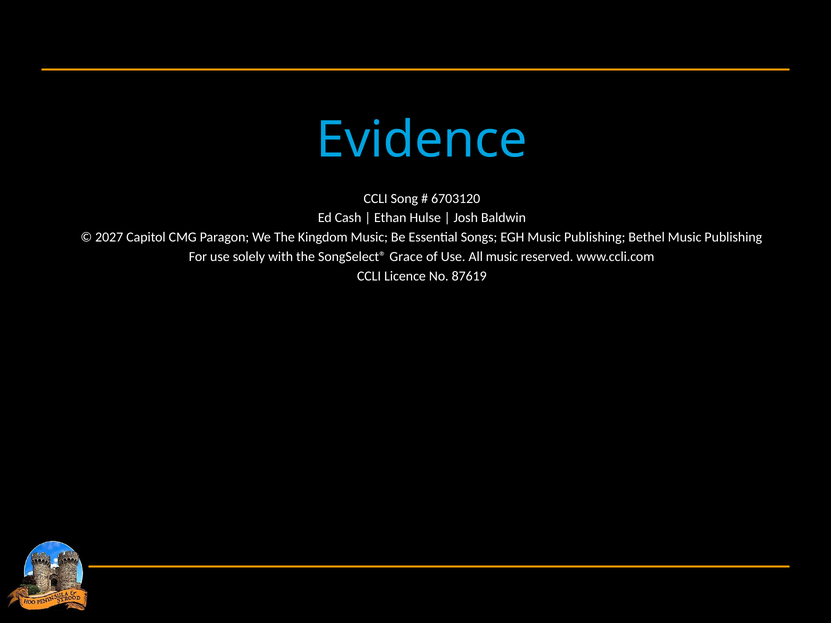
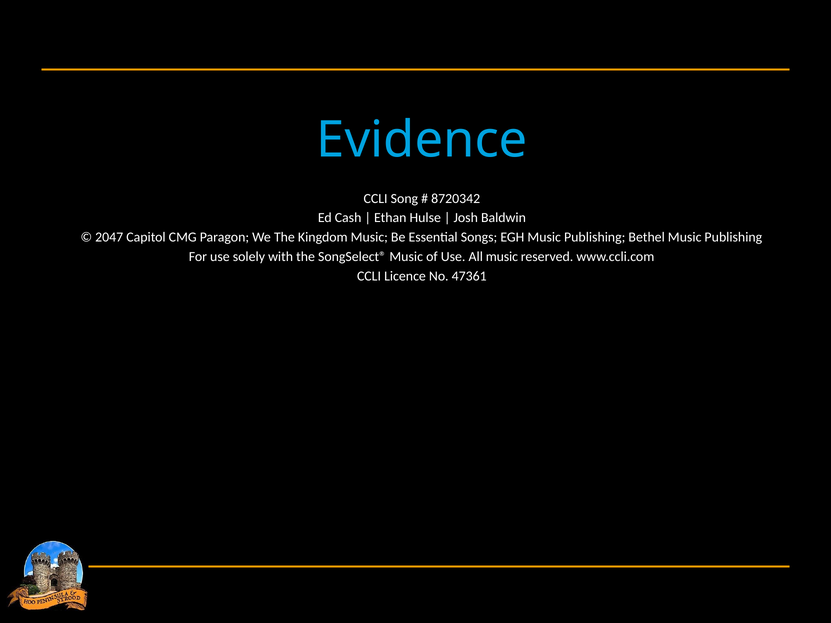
6703120: 6703120 -> 8720342
2027: 2027 -> 2047
SongSelect® Grace: Grace -> Music
87619: 87619 -> 47361
